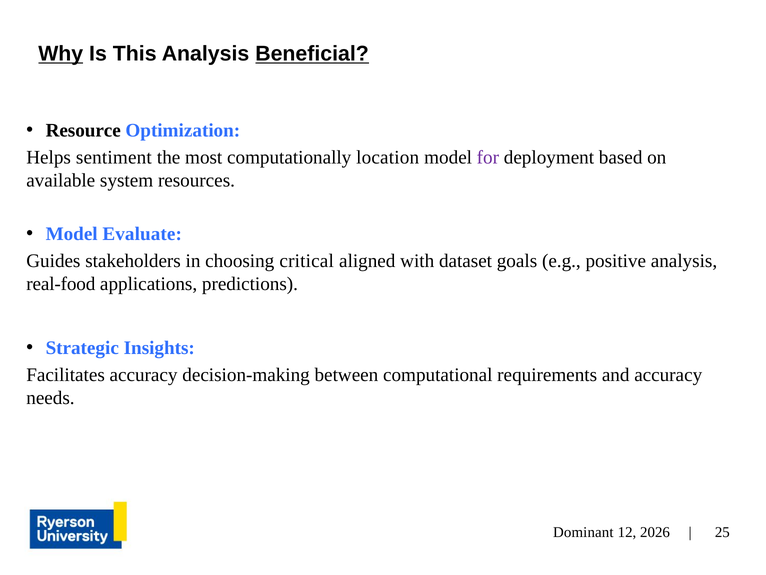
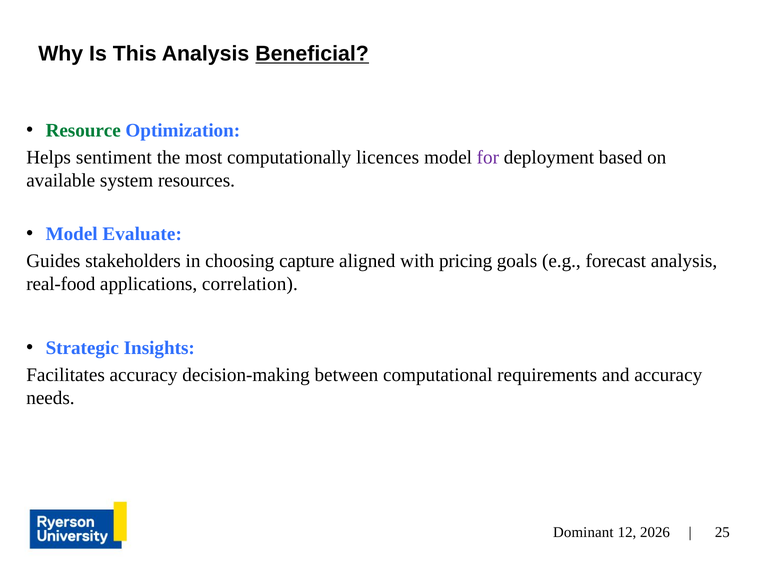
Why underline: present -> none
Resource colour: black -> green
location: location -> licences
critical: critical -> capture
dataset: dataset -> pricing
positive: positive -> forecast
predictions: predictions -> correlation
